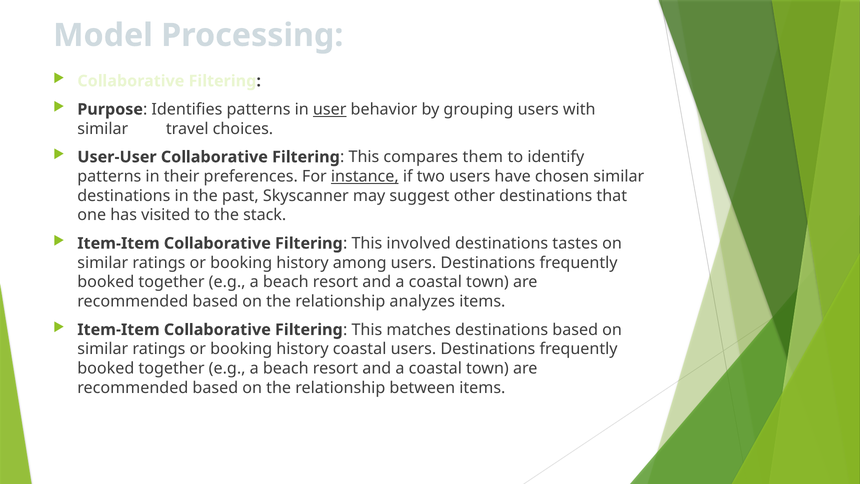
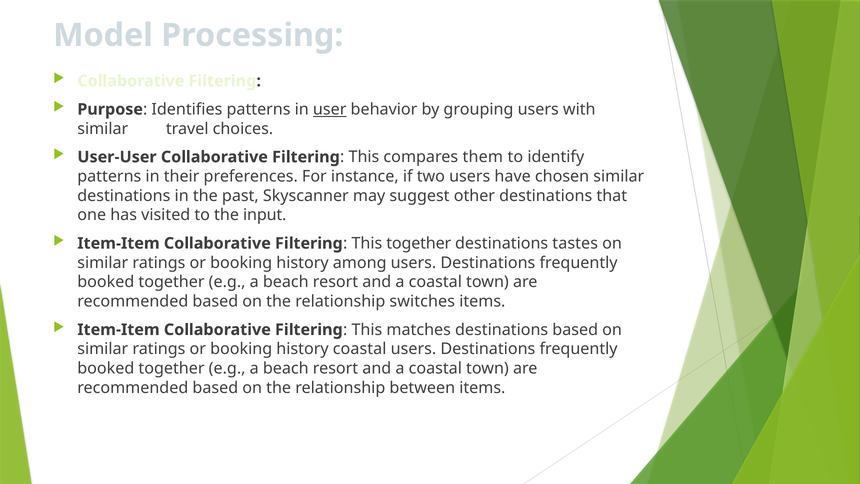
instance underline: present -> none
stack: stack -> input
This involved: involved -> together
analyzes: analyzes -> switches
